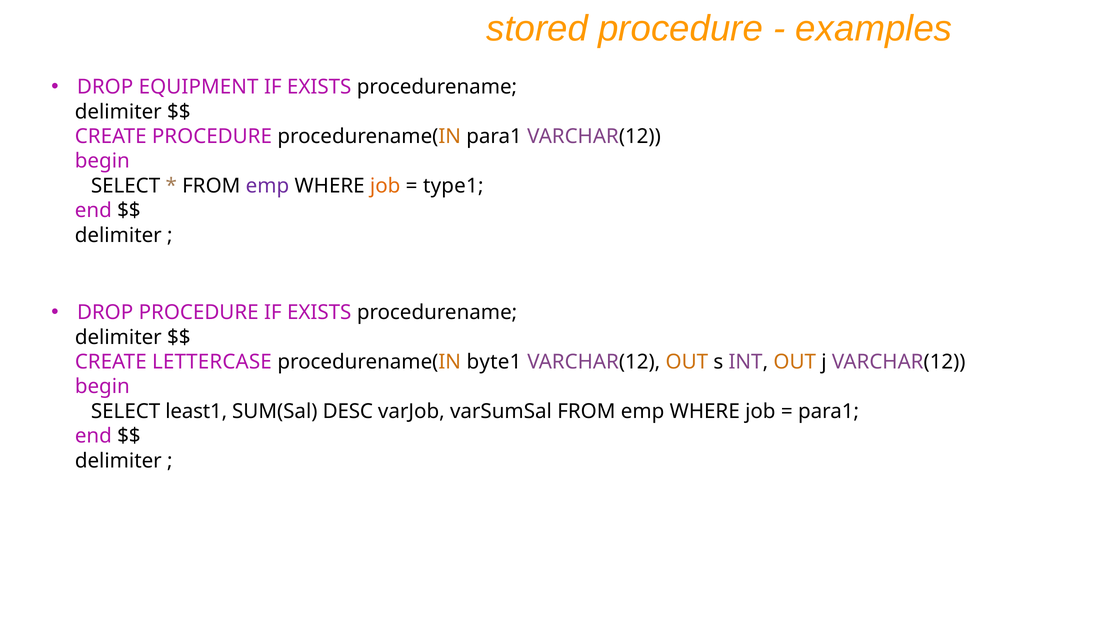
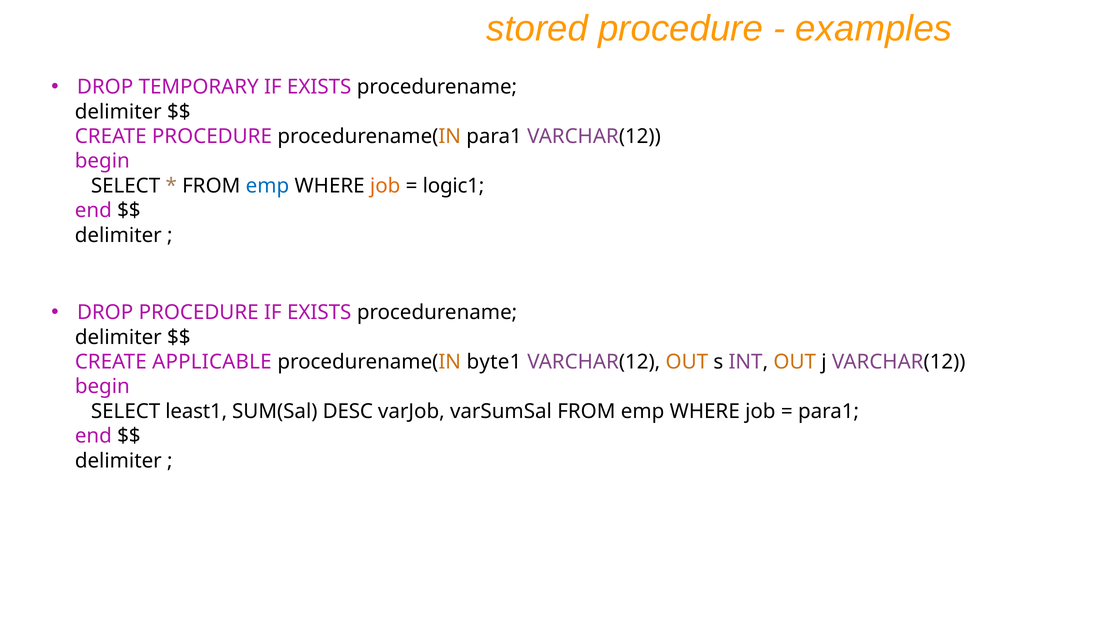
EQUIPMENT: EQUIPMENT -> TEMPORARY
emp at (267, 186) colour: purple -> blue
type1: type1 -> logic1
LETTERCASE: LETTERCASE -> APPLICABLE
